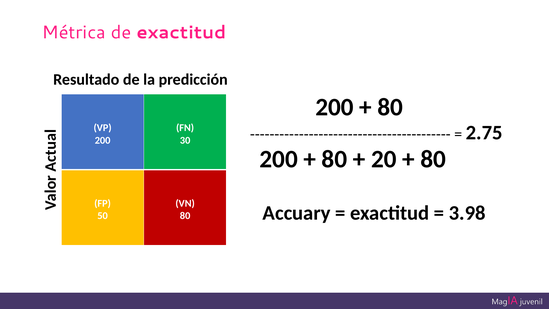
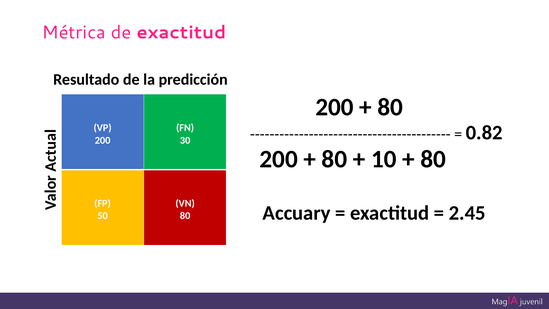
2.75: 2.75 -> 0.82
20: 20 -> 10
3.98: 3.98 -> 2.45
